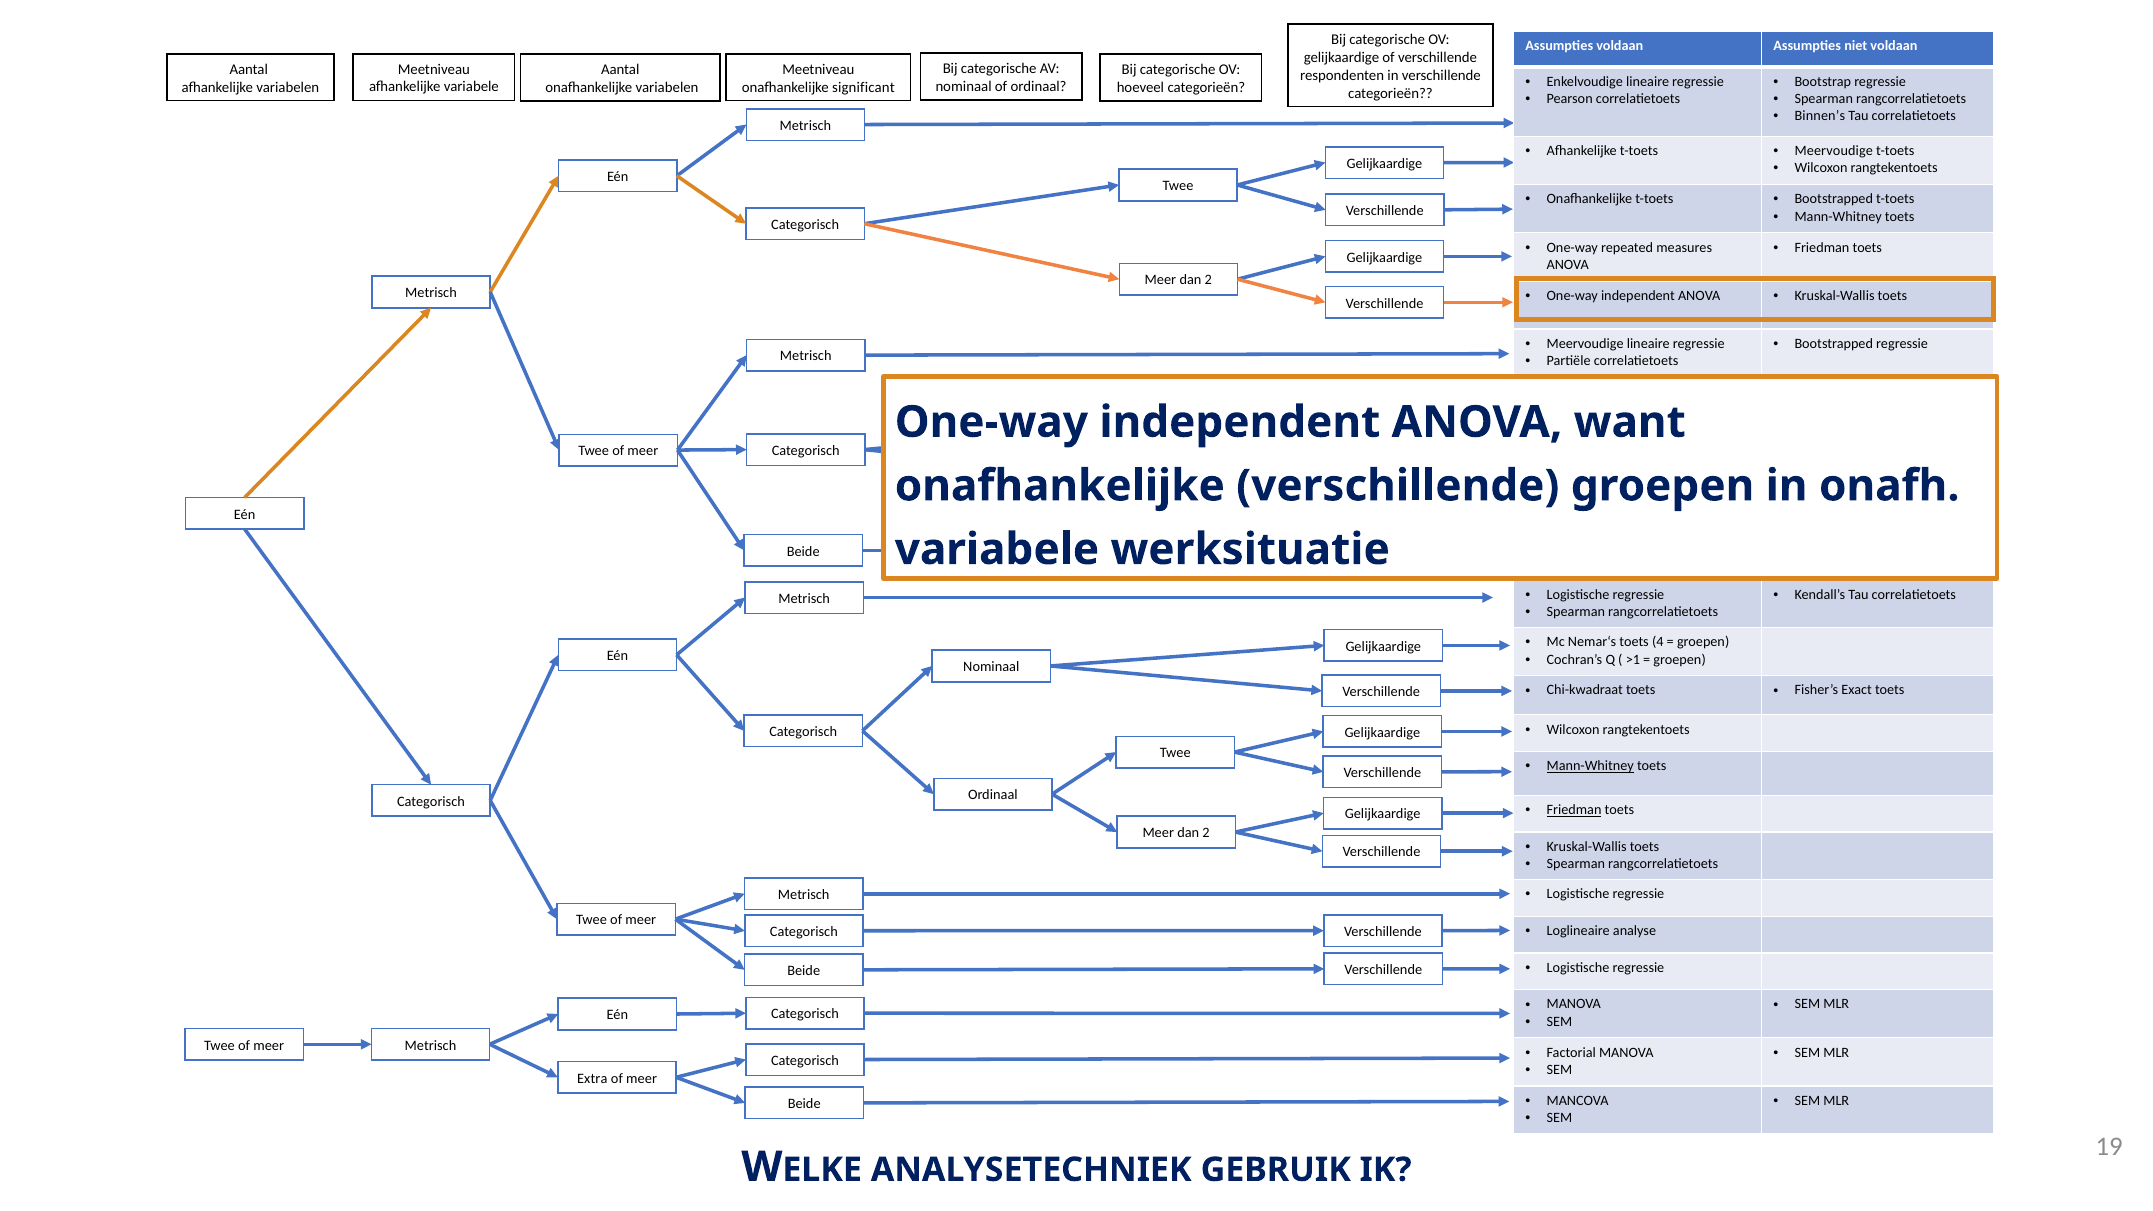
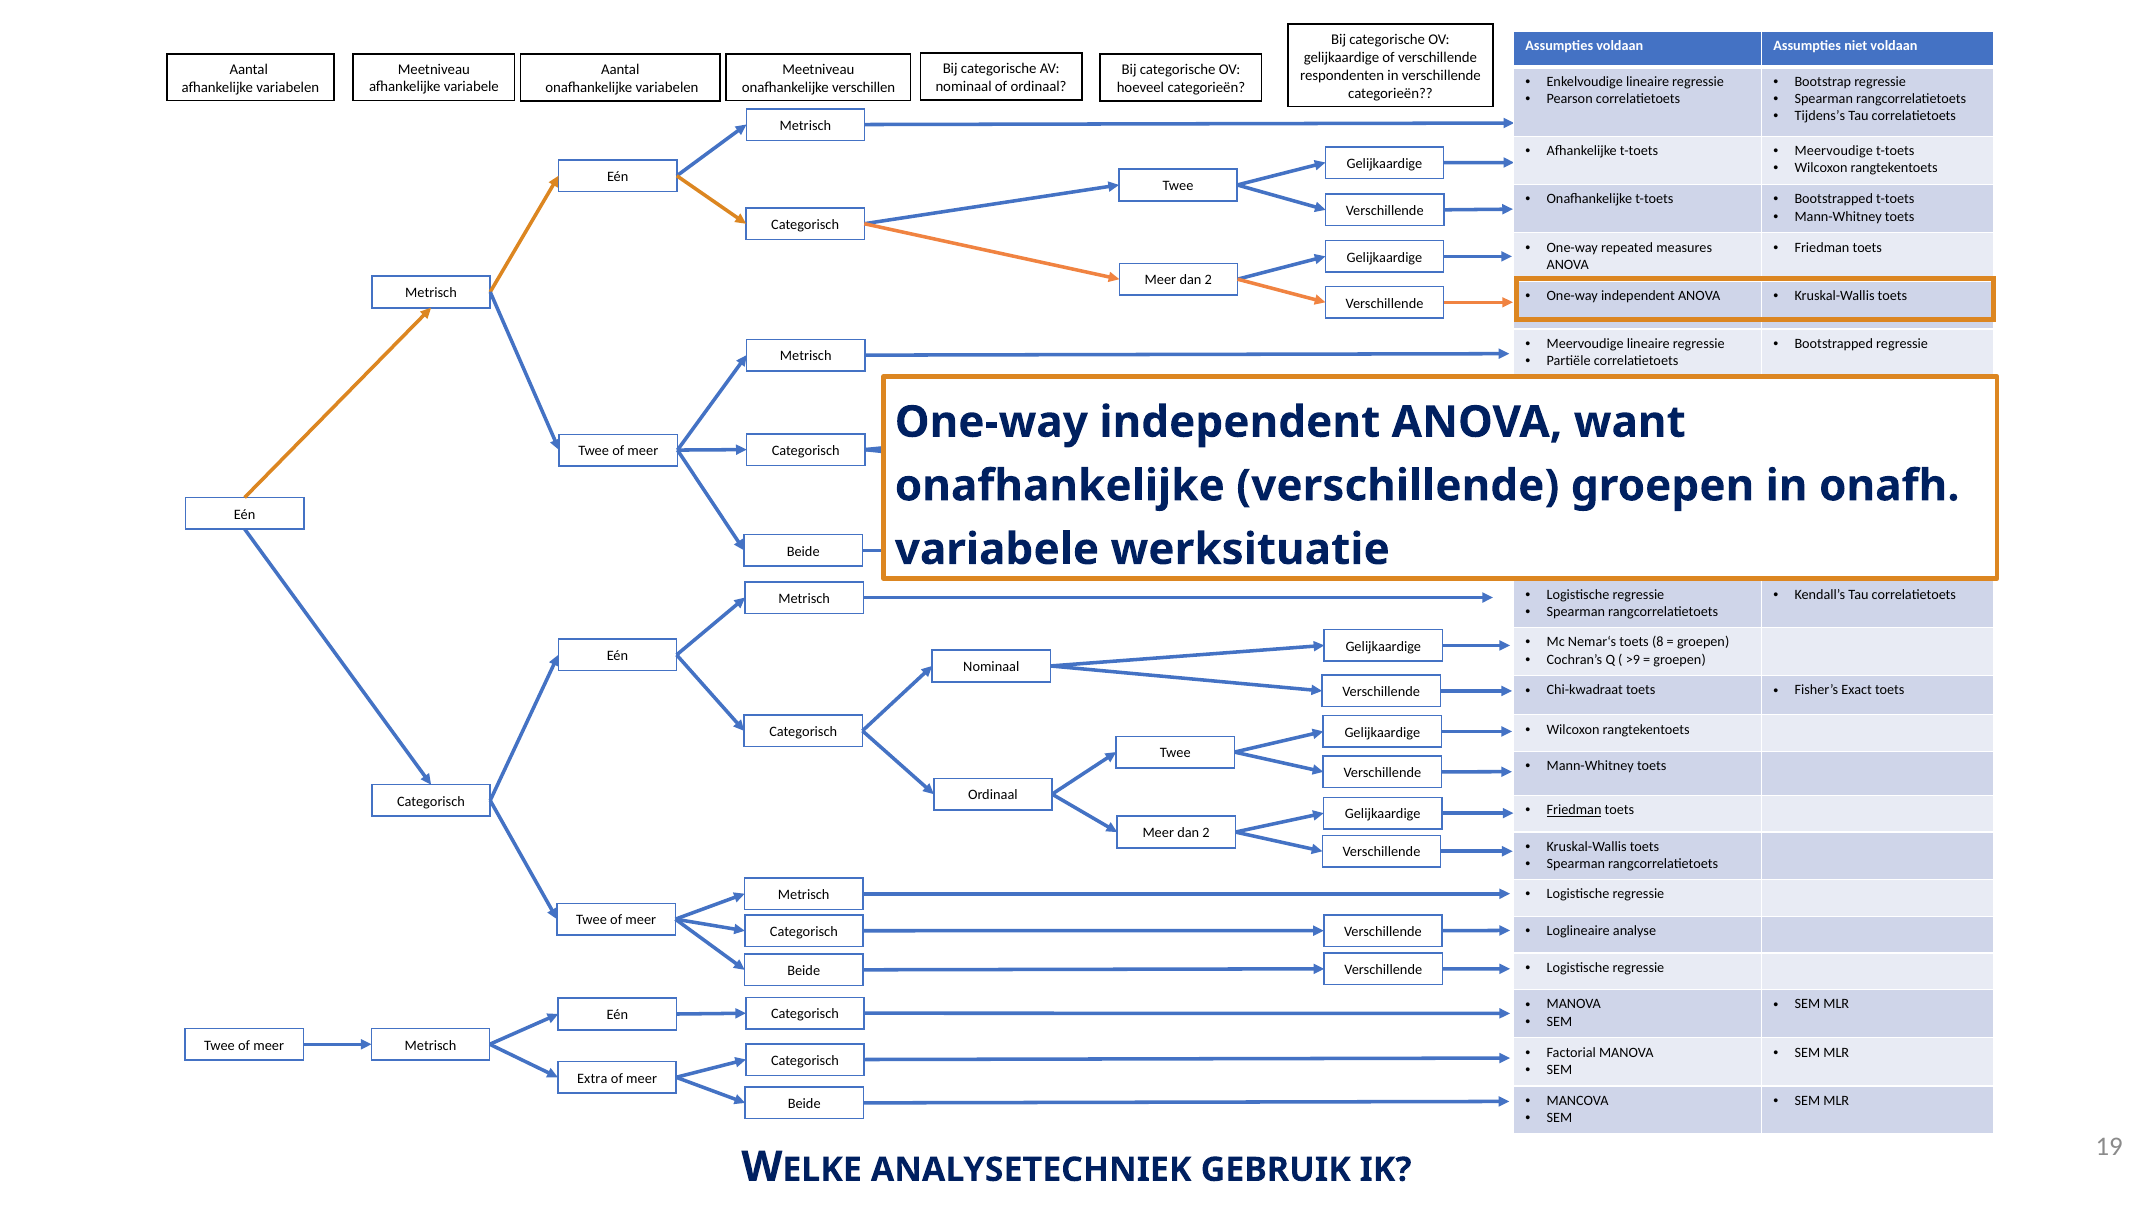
significant: significant -> verschillen
Binnen’s: Binnen’s -> Tijdens’s
4: 4 -> 8
>1: >1 -> >9
Mann-Whitney at (1590, 766) underline: present -> none
